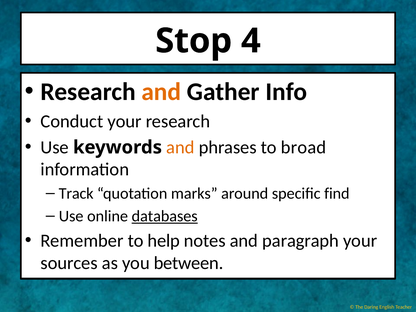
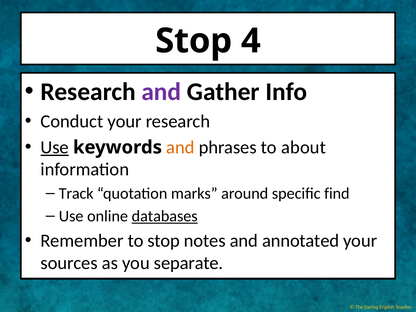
and at (161, 92) colour: orange -> purple
Use at (55, 147) underline: none -> present
broad: broad -> about
to help: help -> stop
paragraph: paragraph -> annotated
between: between -> separate
